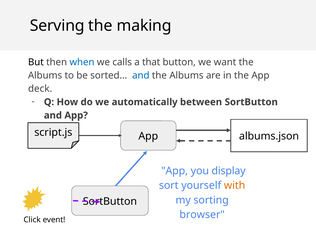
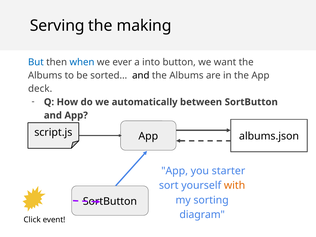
But colour: black -> blue
calls: calls -> ever
that: that -> into
and at (141, 75) colour: blue -> black
display: display -> starter
browser: browser -> diagram
